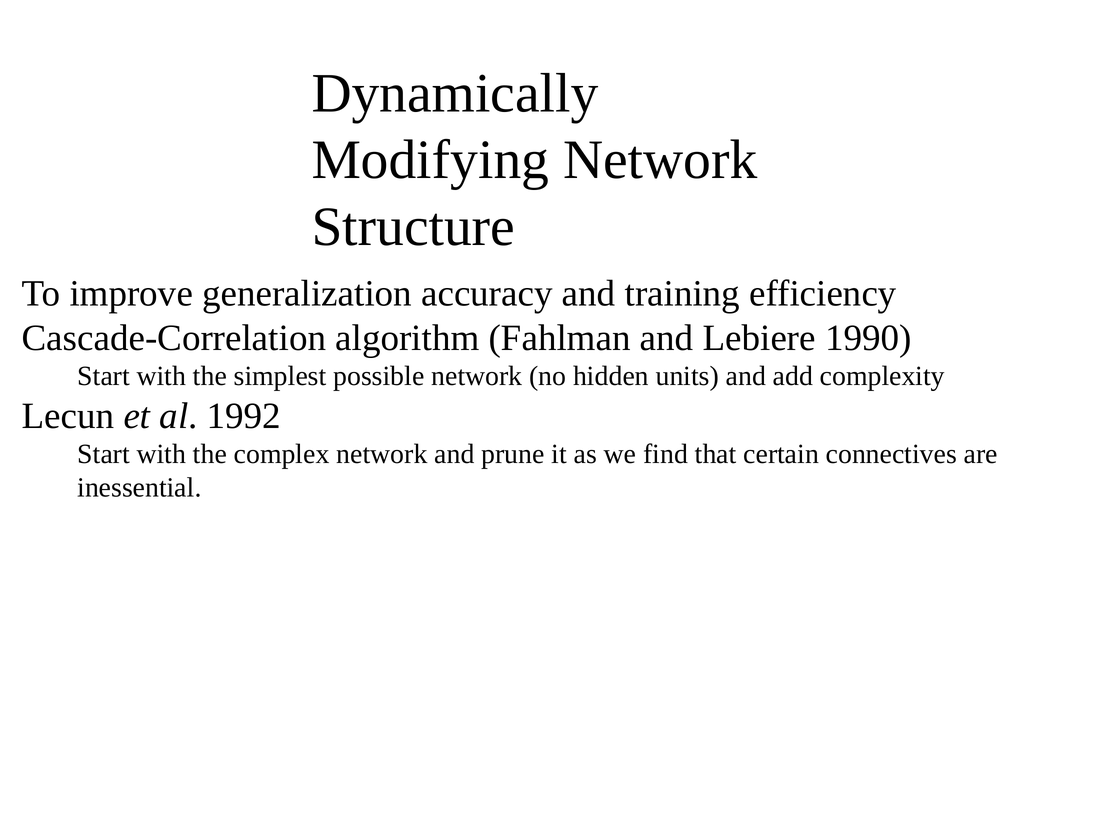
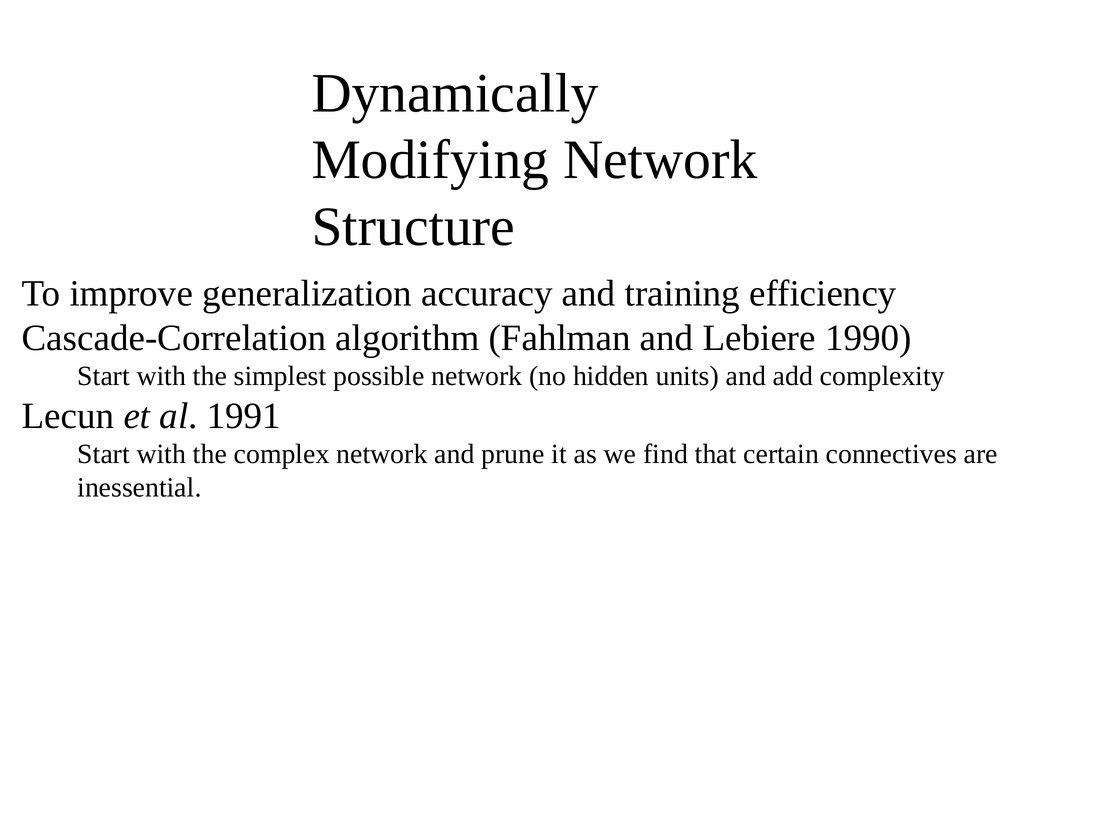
1992: 1992 -> 1991
